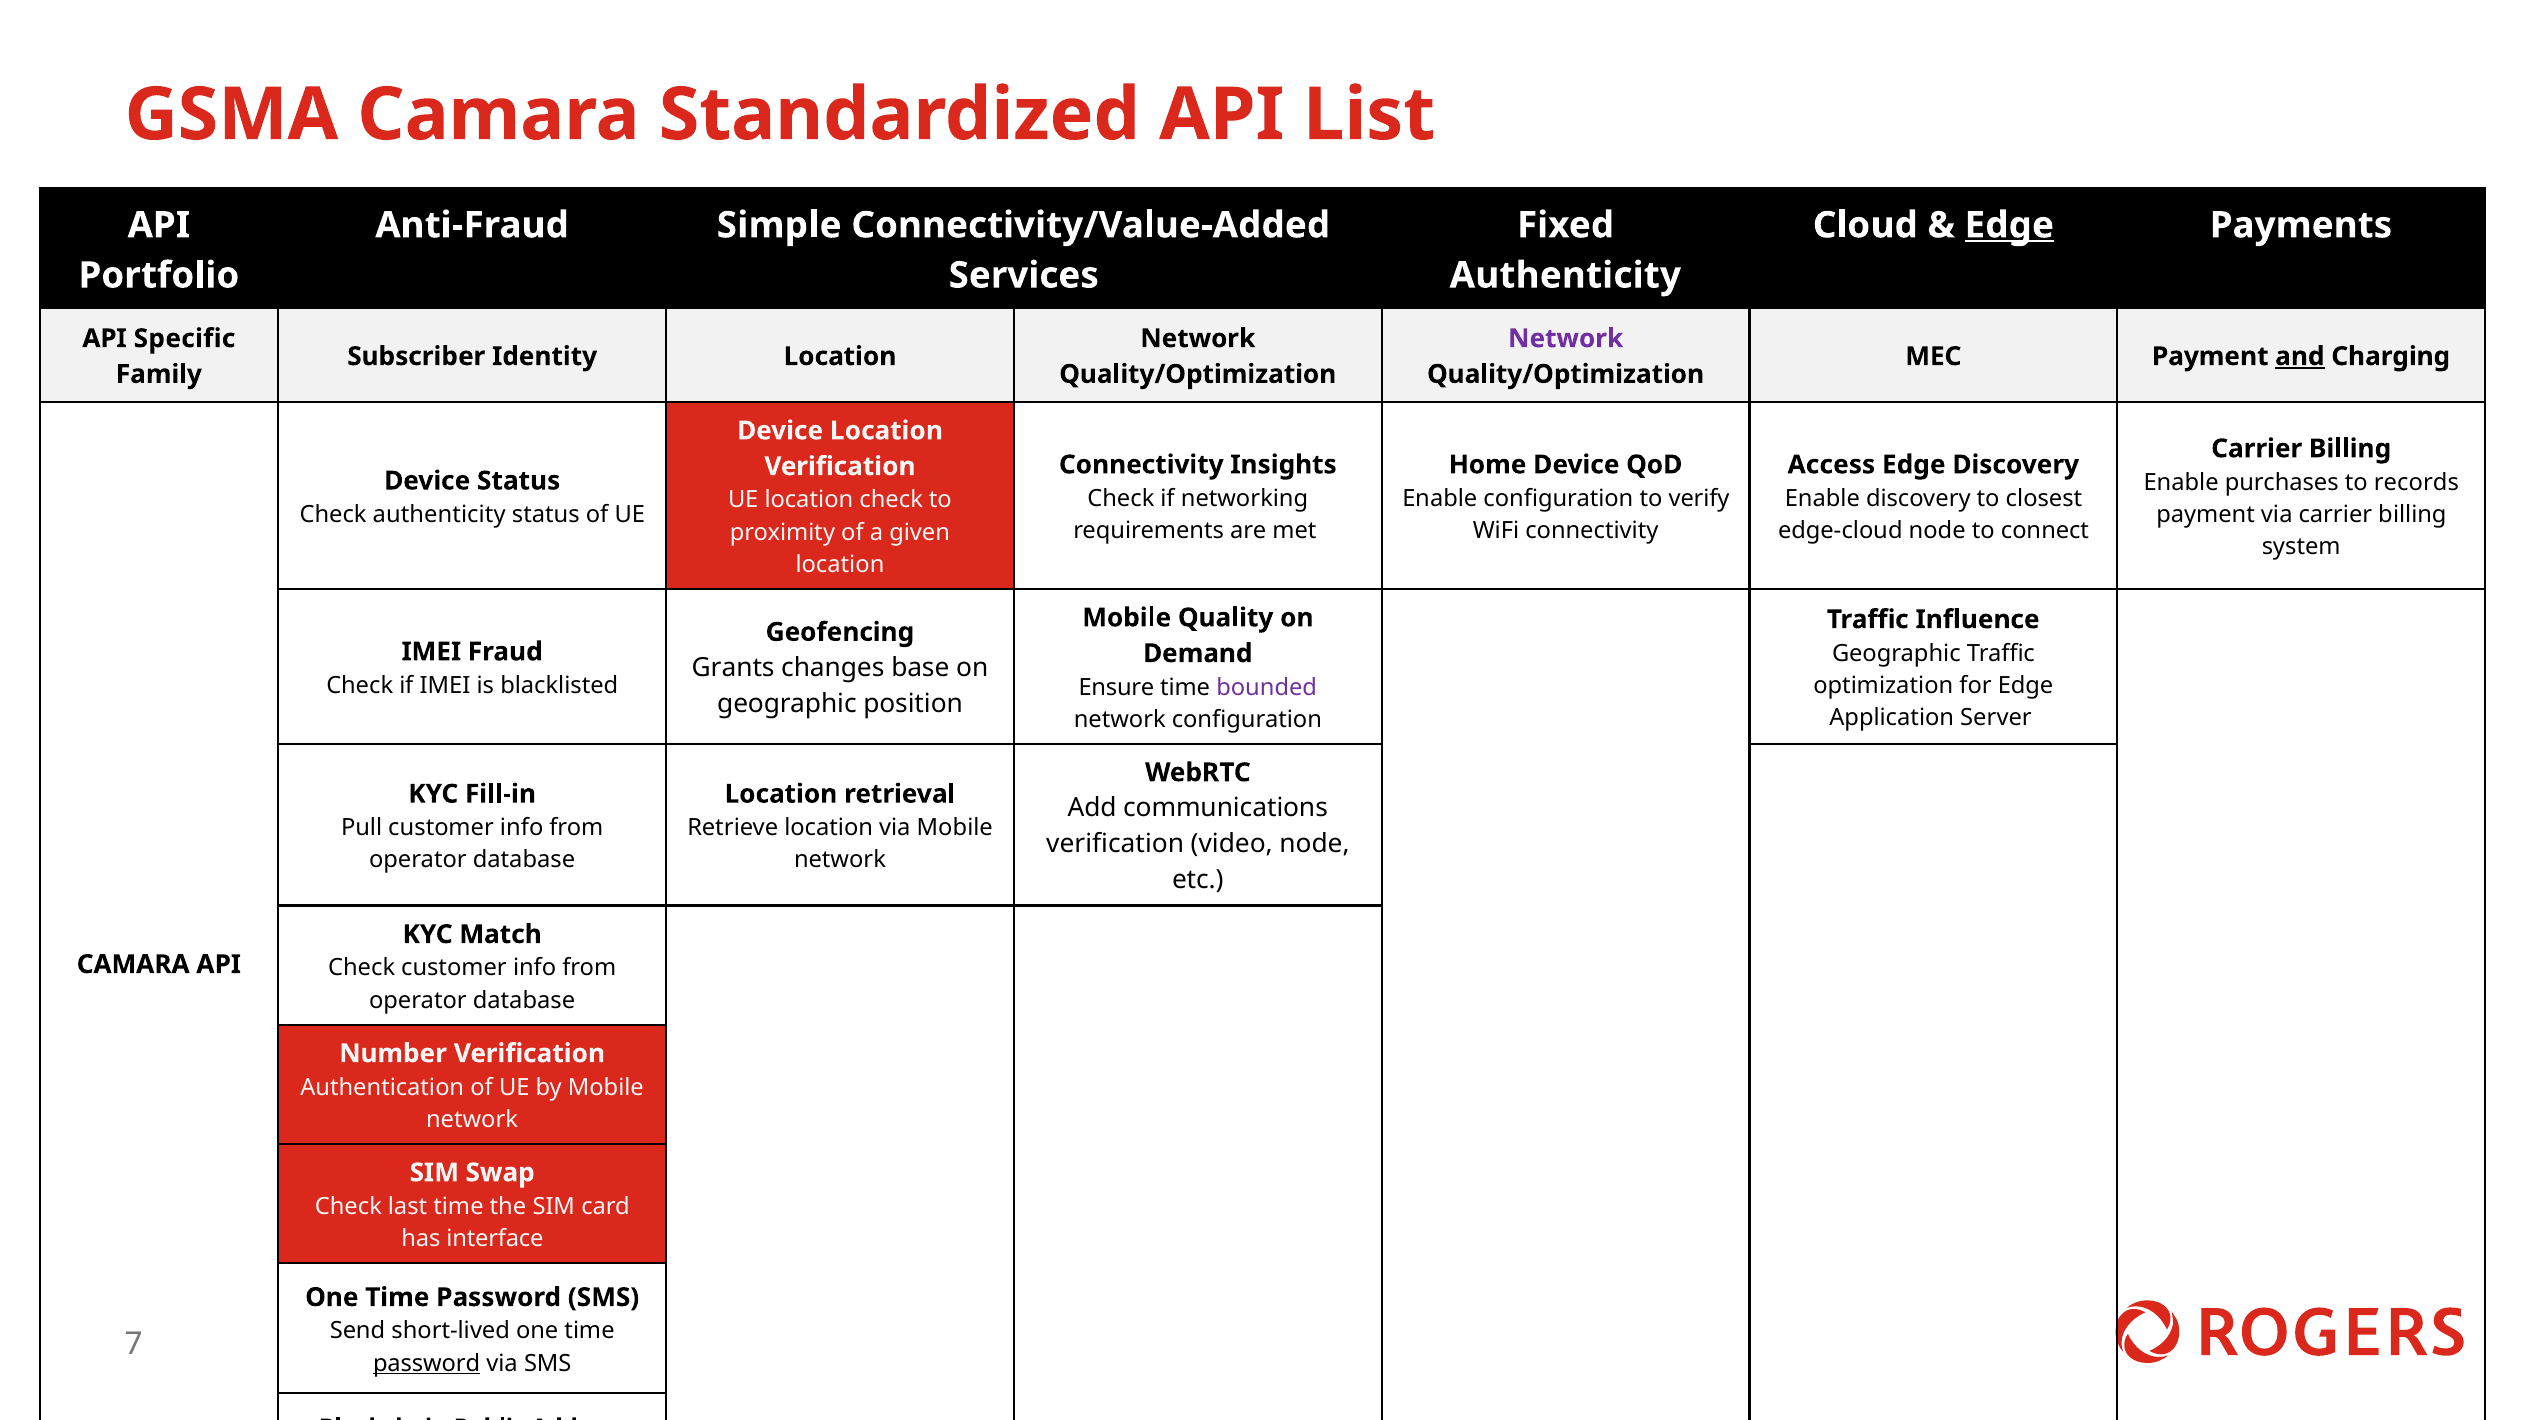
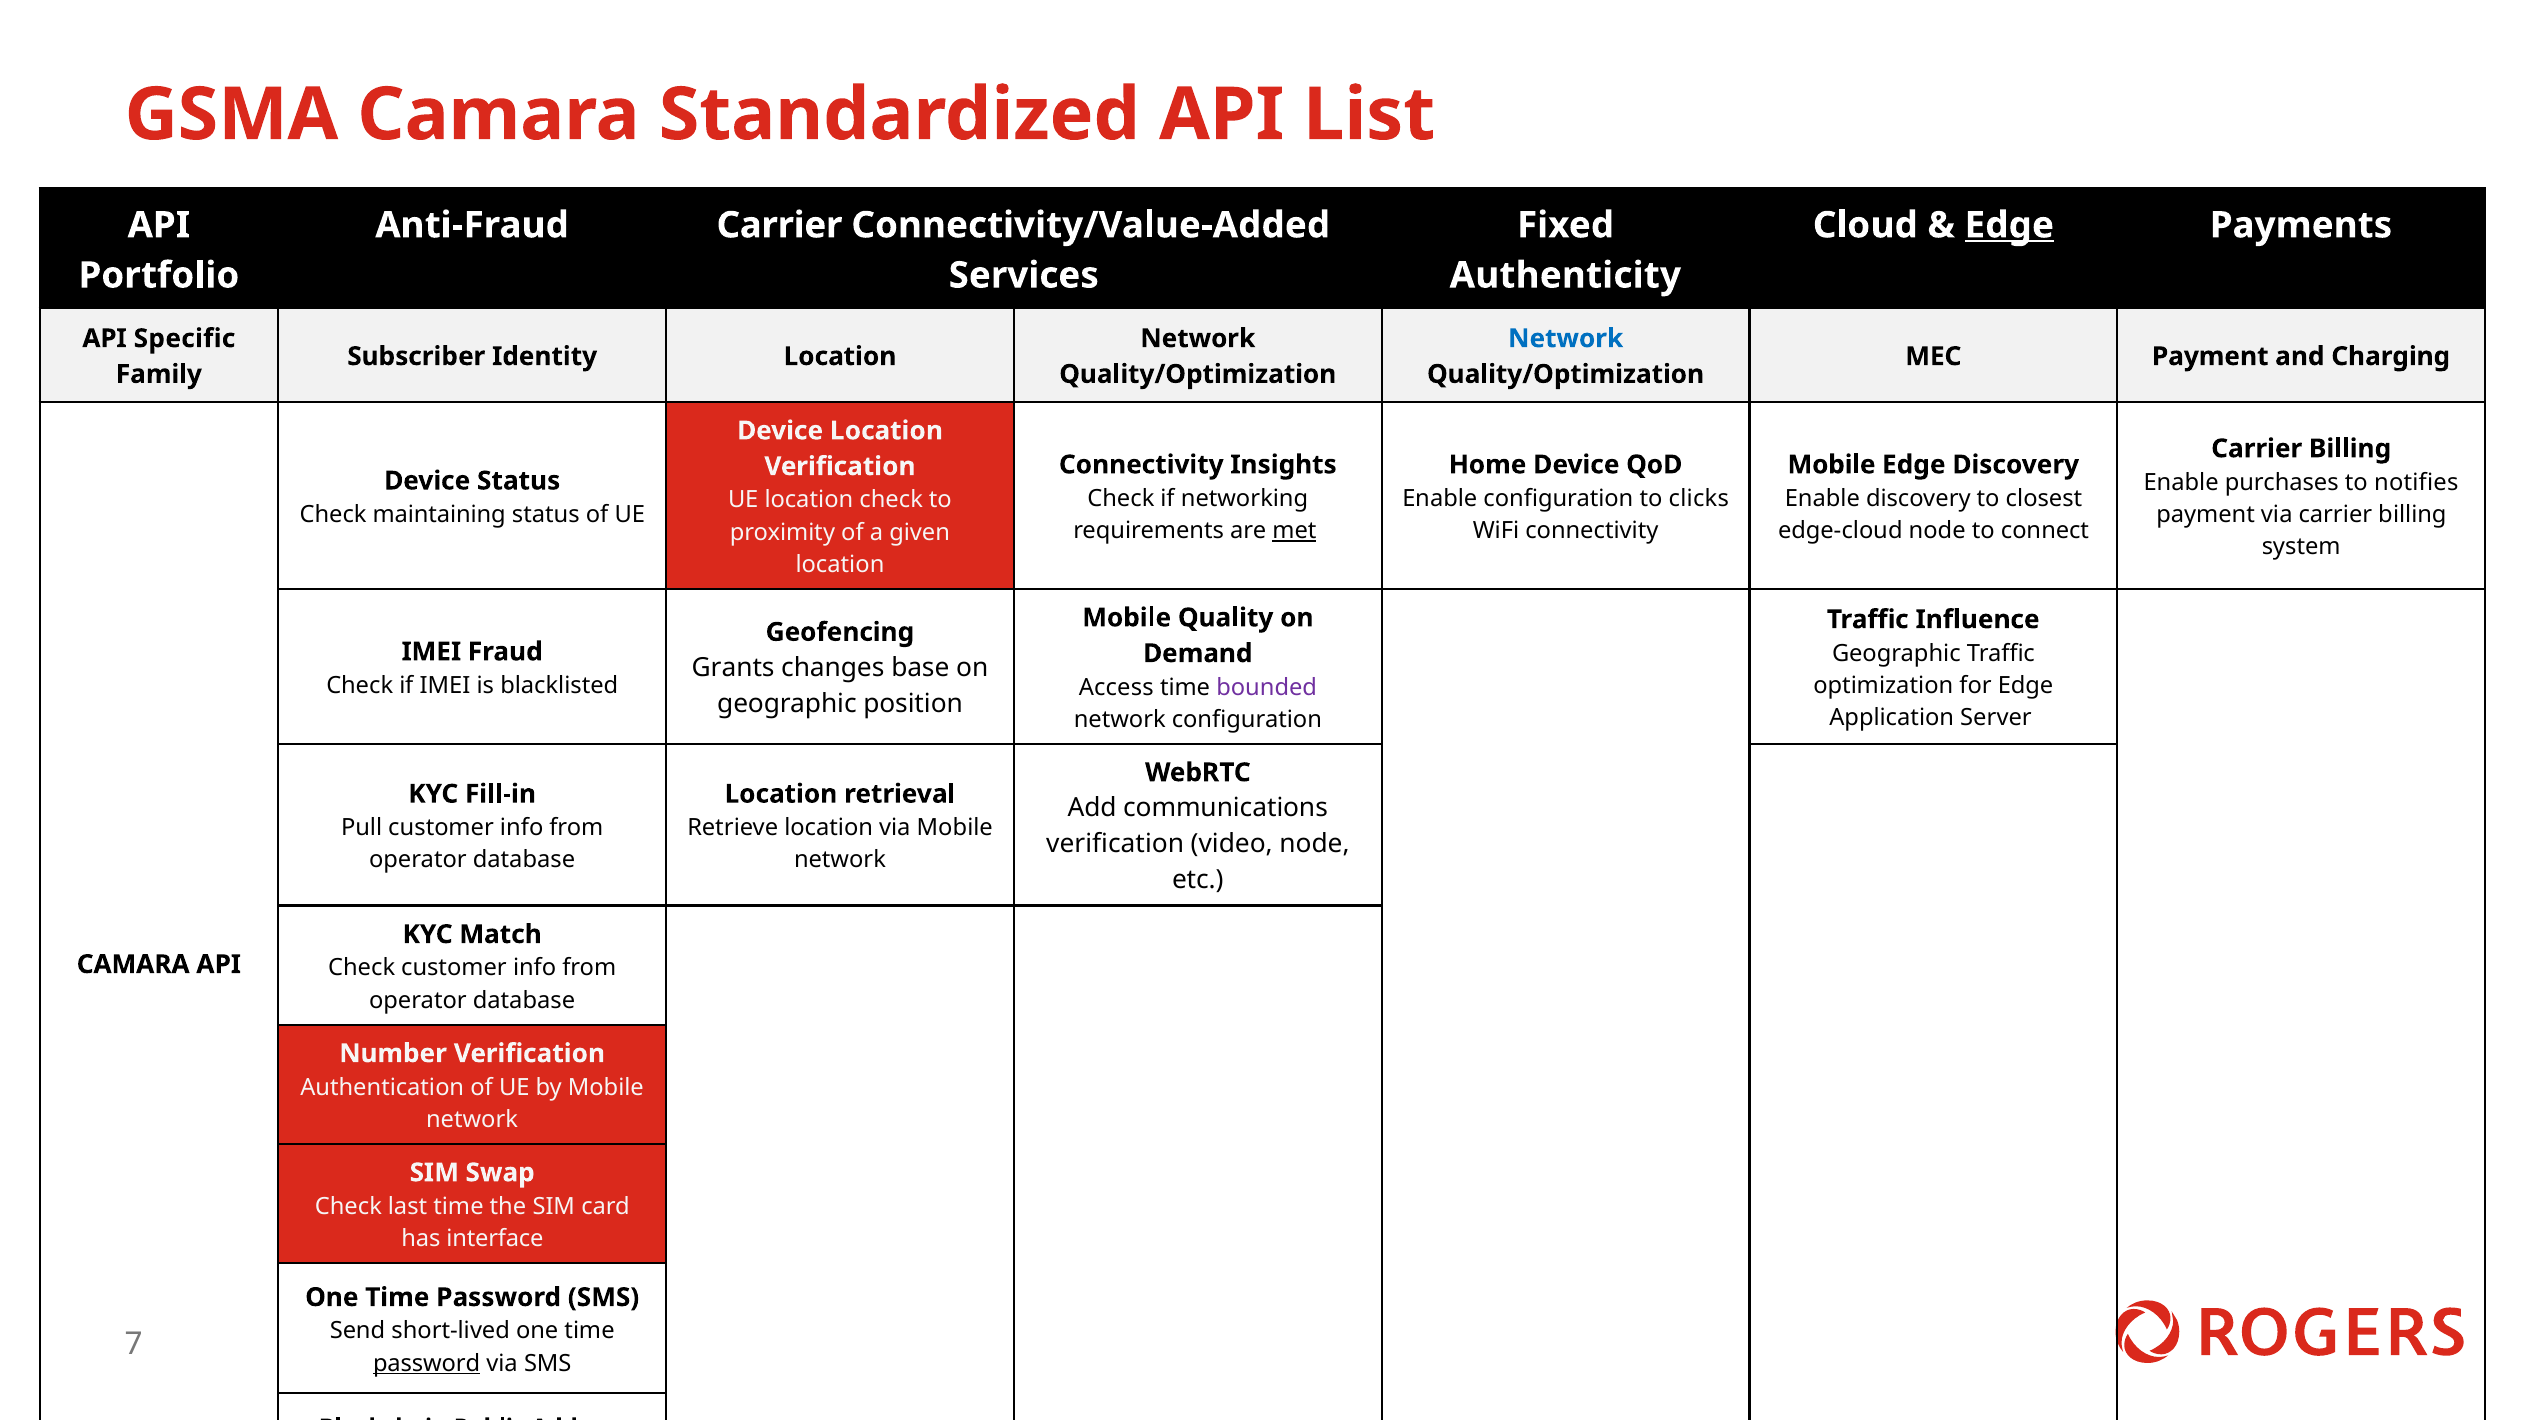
Anti-Fraud Simple: Simple -> Carrier
Network at (1566, 339) colour: purple -> blue
and underline: present -> none
Access at (1831, 465): Access -> Mobile
records: records -> notifies
verify: verify -> clicks
Check authenticity: authenticity -> maintaining
met underline: none -> present
Ensure: Ensure -> Access
